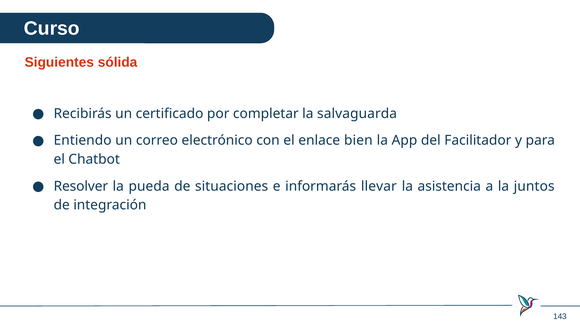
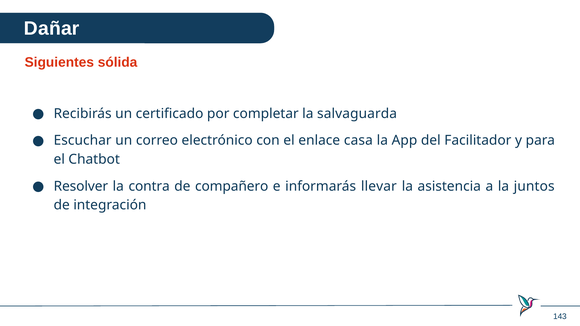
Curso: Curso -> Dañar
Entiendo: Entiendo -> Escuchar
bien: bien -> casa
pueda: pueda -> contra
situaciones: situaciones -> compañero
